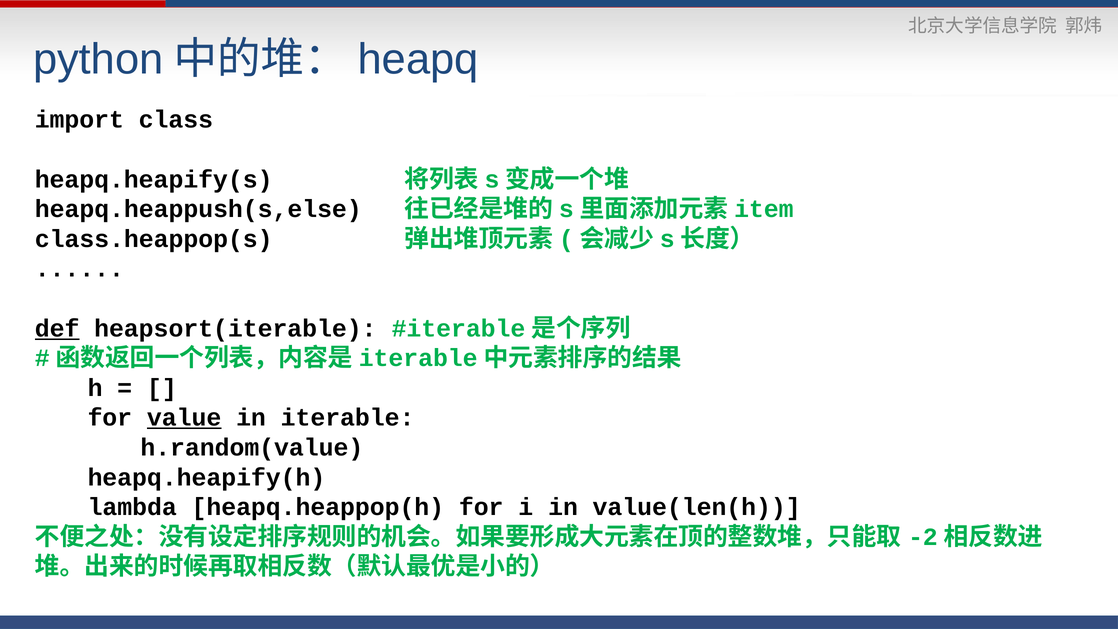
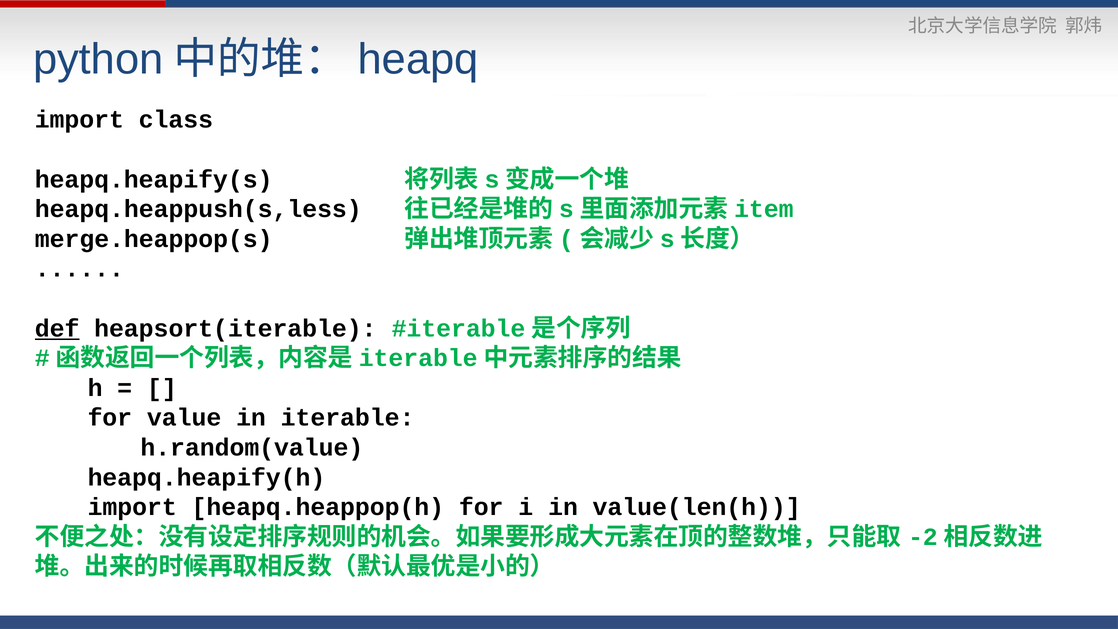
heapq.heappush(s,else: heapq.heappush(s,else -> heapq.heappush(s,less
class.heappop(s: class.heappop(s -> merge.heappop(s
value underline: present -> none
lambda at (132, 507): lambda -> import
